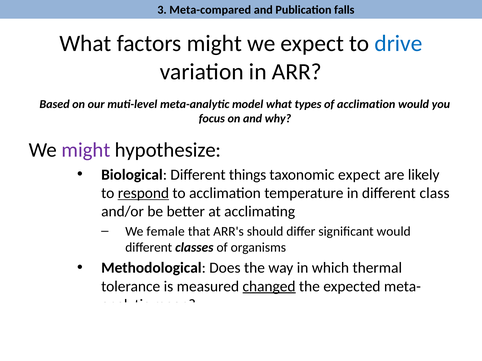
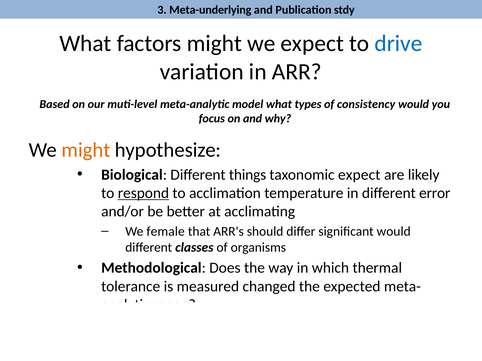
Meta-compared: Meta-compared -> Meta-underlying
falls: falls -> stdy
of acclimation: acclimation -> consistency
might at (86, 150) colour: purple -> orange
class: class -> error
changed underline: present -> none
